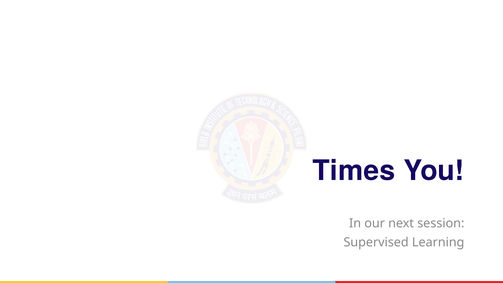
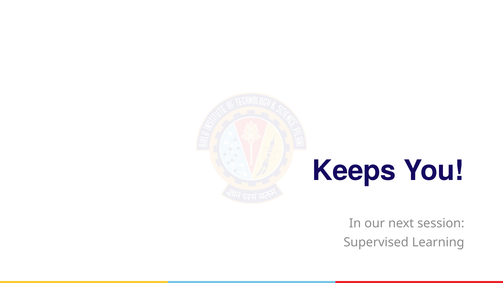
Times: Times -> Keeps
